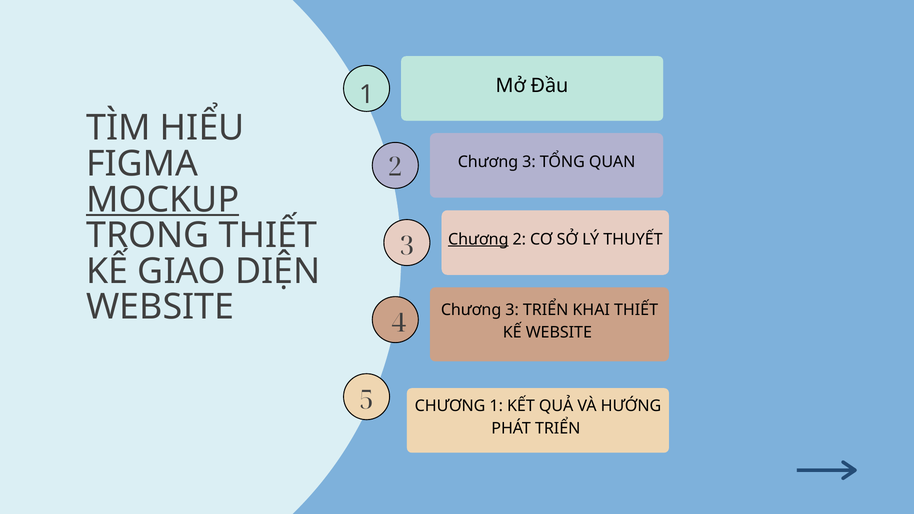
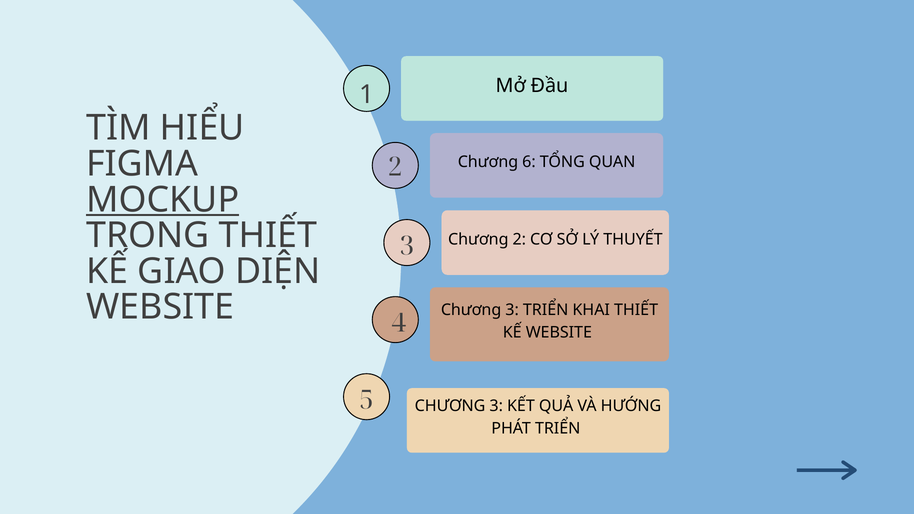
3 at (529, 162): 3 -> 6
Chương at (478, 239) underline: present -> none
1 at (496, 406): 1 -> 3
